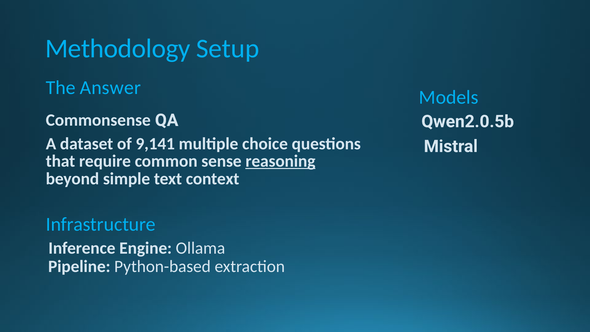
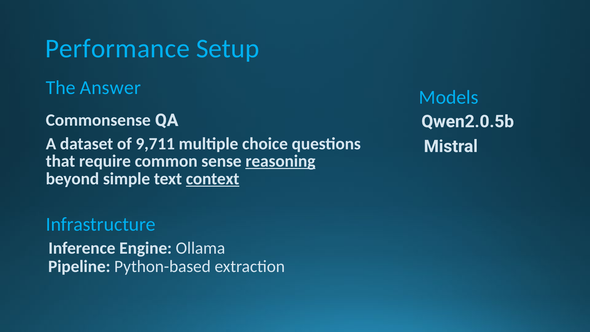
Methodology: Methodology -> Performance
9,141: 9,141 -> 9,711
context underline: none -> present
